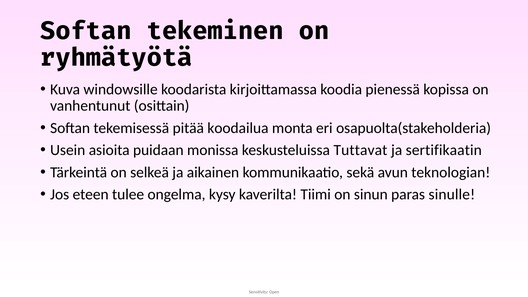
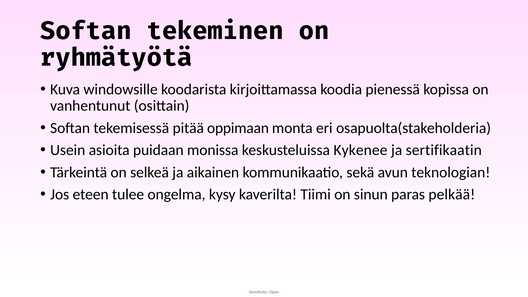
koodailua: koodailua -> oppimaan
Tuttavat: Tuttavat -> Kykenee
sinulle: sinulle -> pelkää
